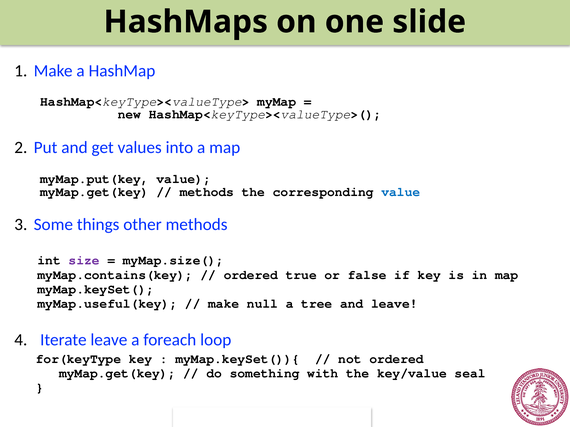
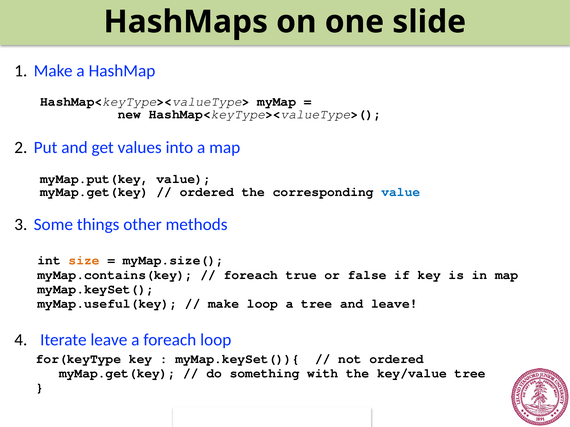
methods at (207, 192): methods -> ordered
size colour: purple -> orange
ordered at (251, 275): ordered -> foreach
make null: null -> loop
key/value seal: seal -> tree
